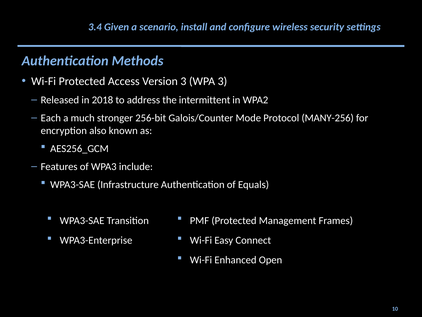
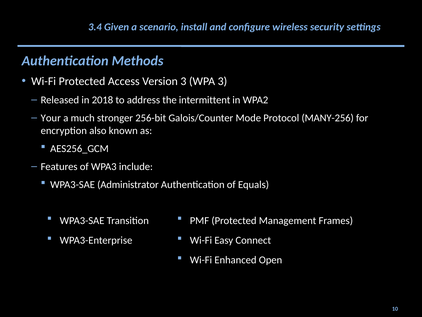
Each: Each -> Your
Infrastructure: Infrastructure -> Administrator
